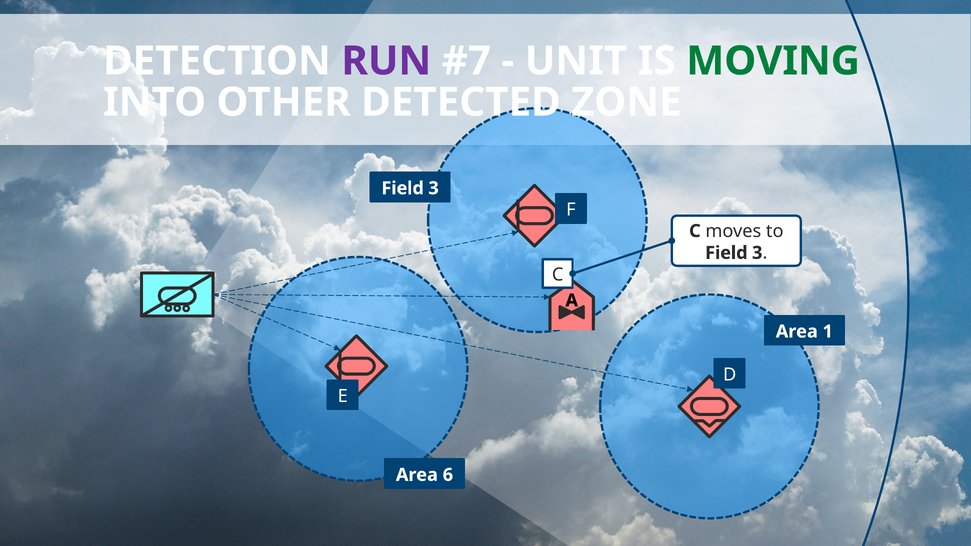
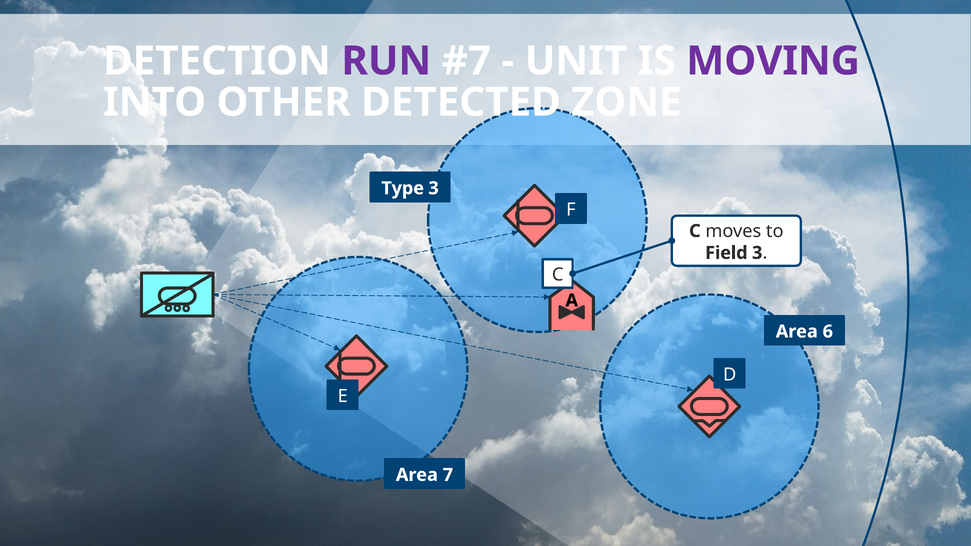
MOVING colour: green -> purple
Field at (403, 188): Field -> Type
1: 1 -> 6
6: 6 -> 7
